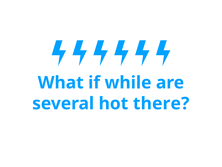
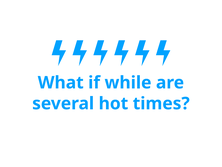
there: there -> times
